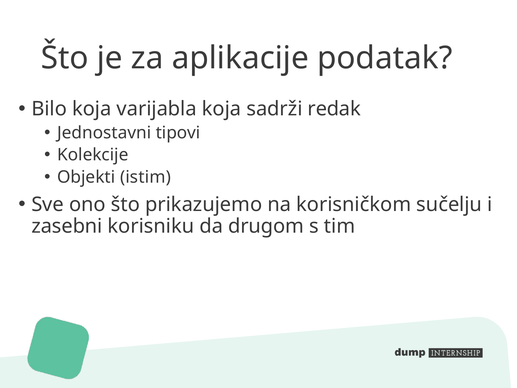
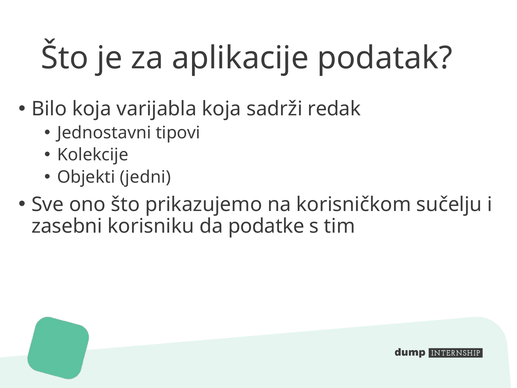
istim: istim -> jedni
drugom: drugom -> podatke
